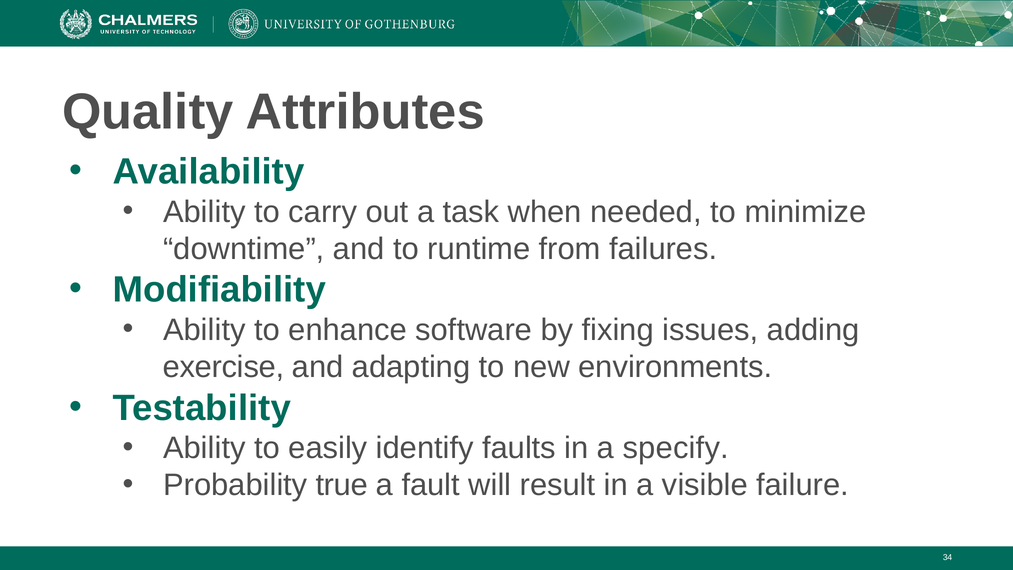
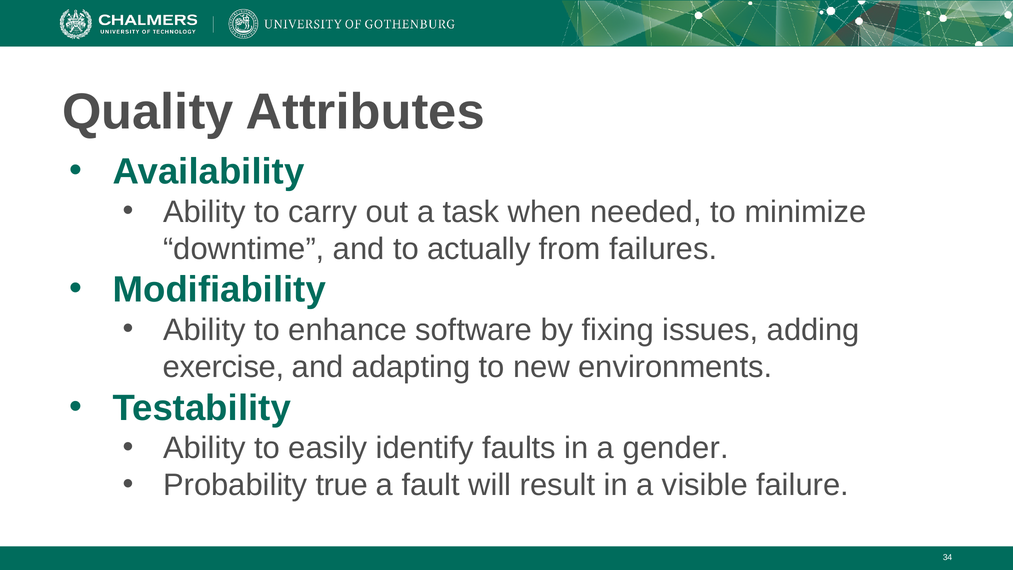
runtime: runtime -> actually
specify: specify -> gender
